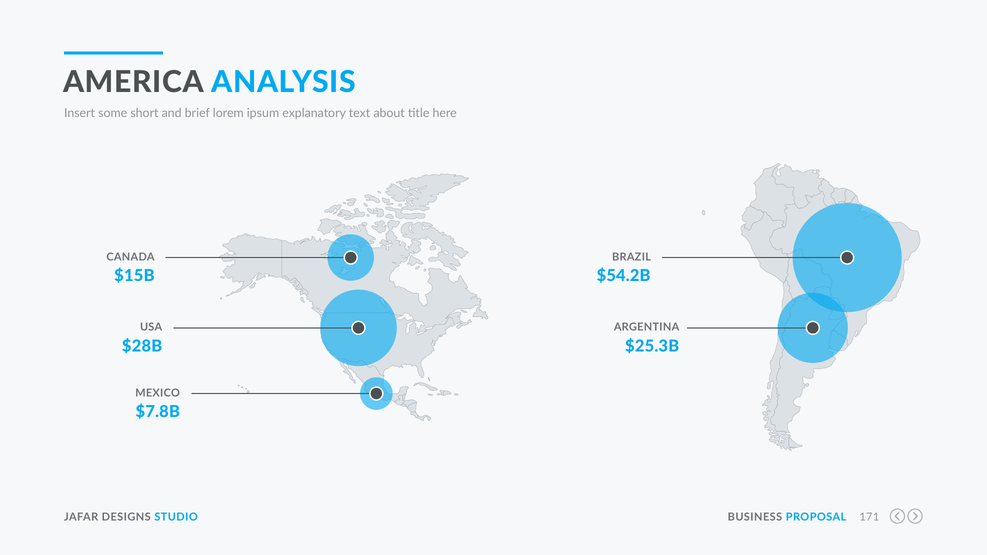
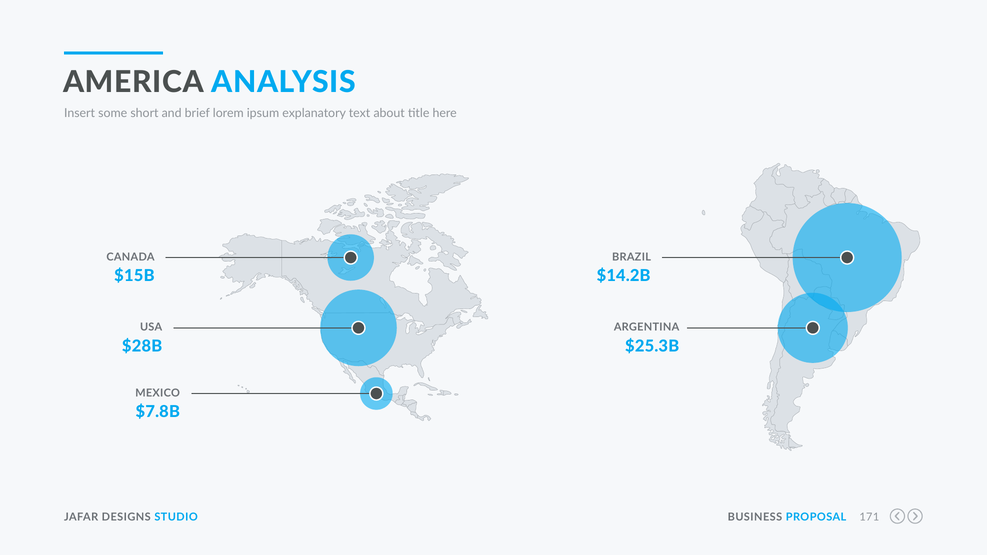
$54.2B: $54.2B -> $14.2B
